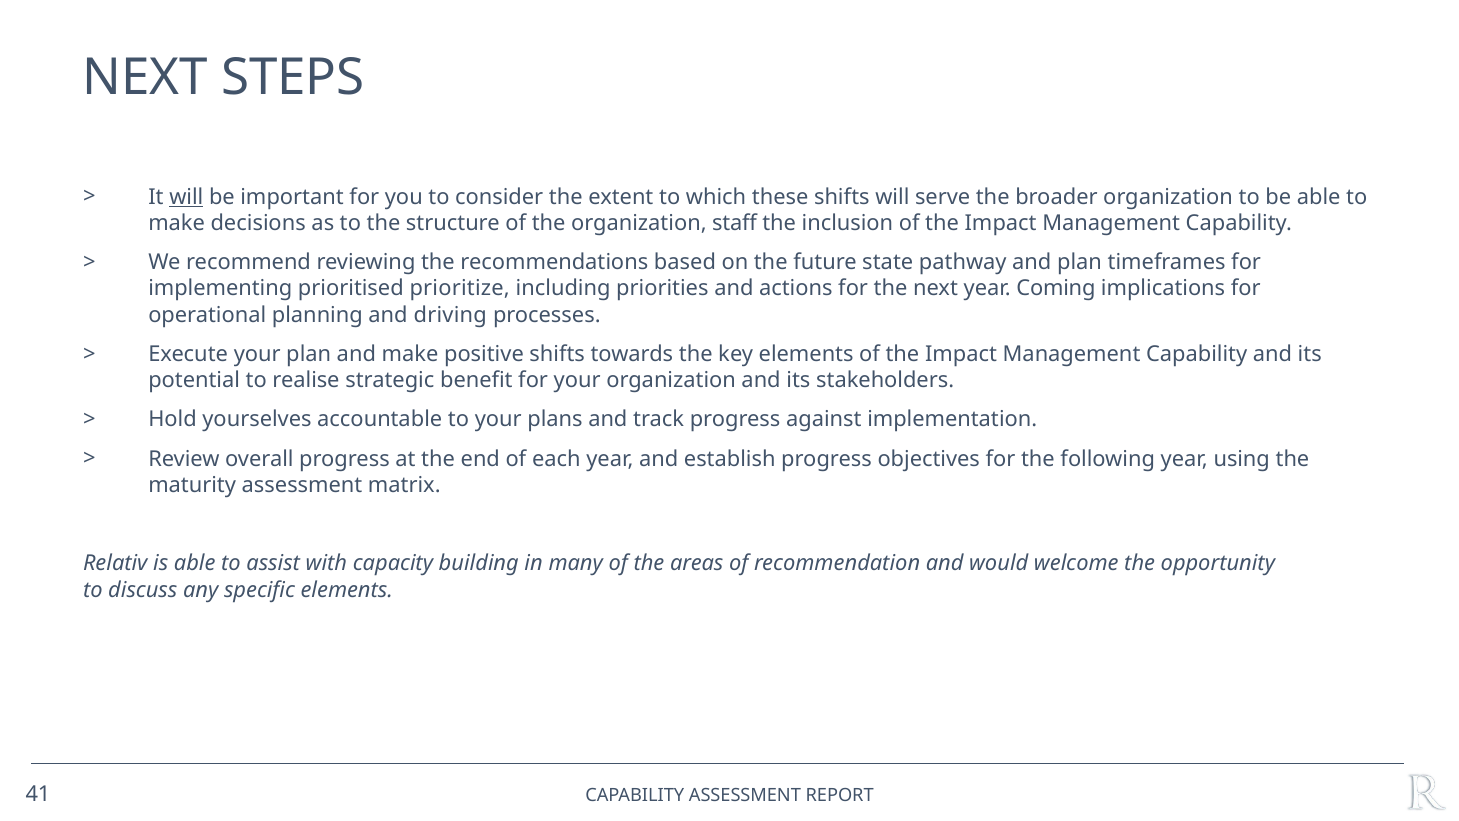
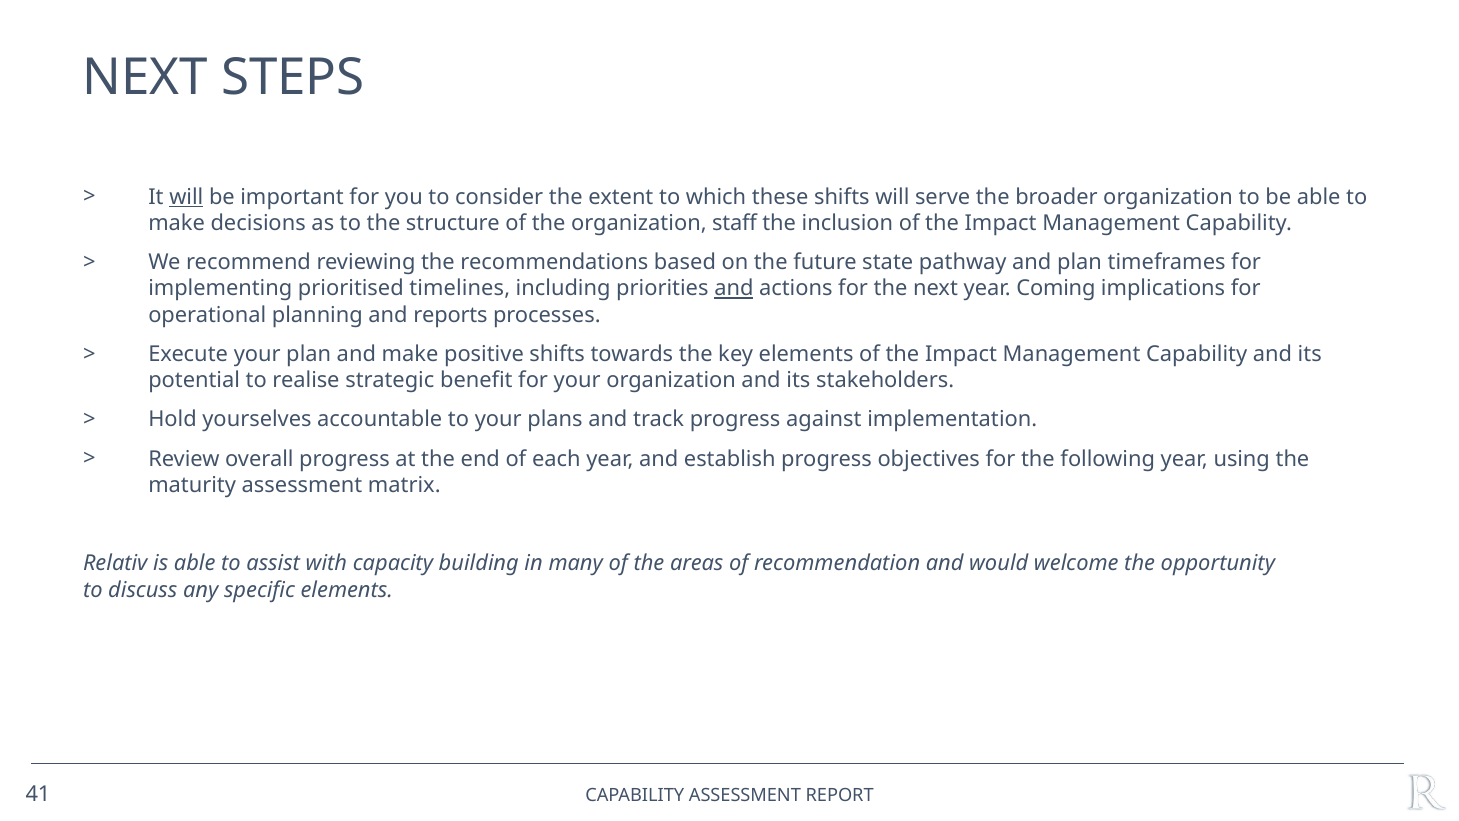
prioritize: prioritize -> timelines
and at (734, 289) underline: none -> present
driving: driving -> reports
